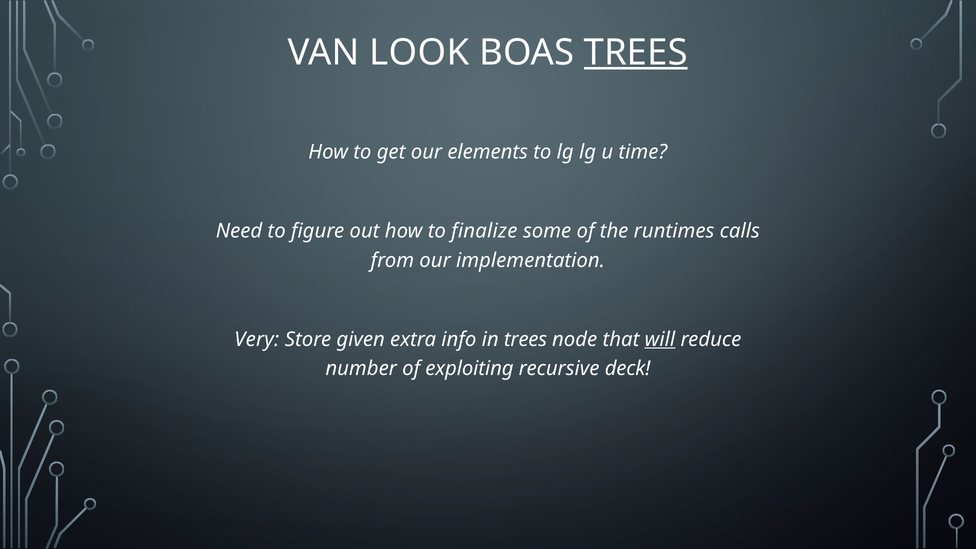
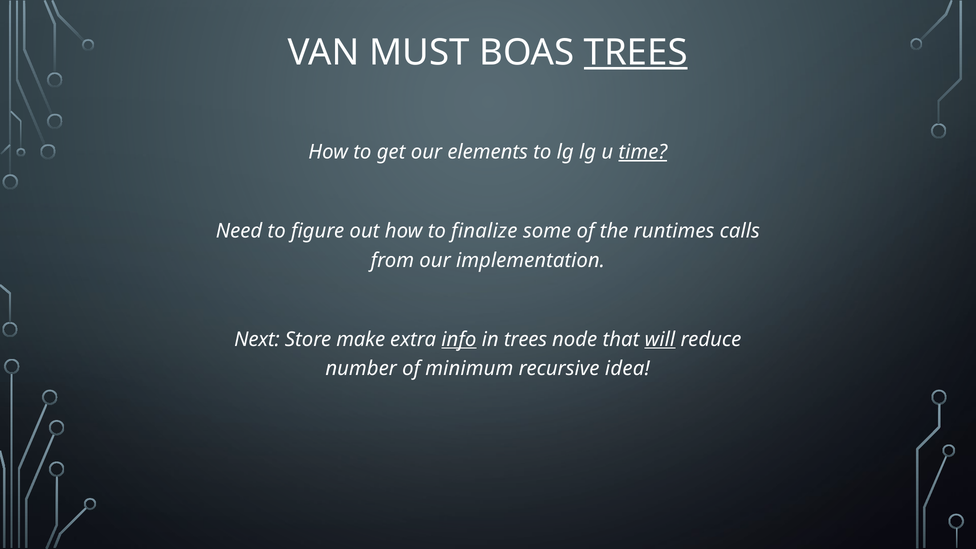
LOOK: LOOK -> MUST
time underline: none -> present
Very: Very -> Next
given: given -> make
info underline: none -> present
exploiting: exploiting -> minimum
deck: deck -> idea
